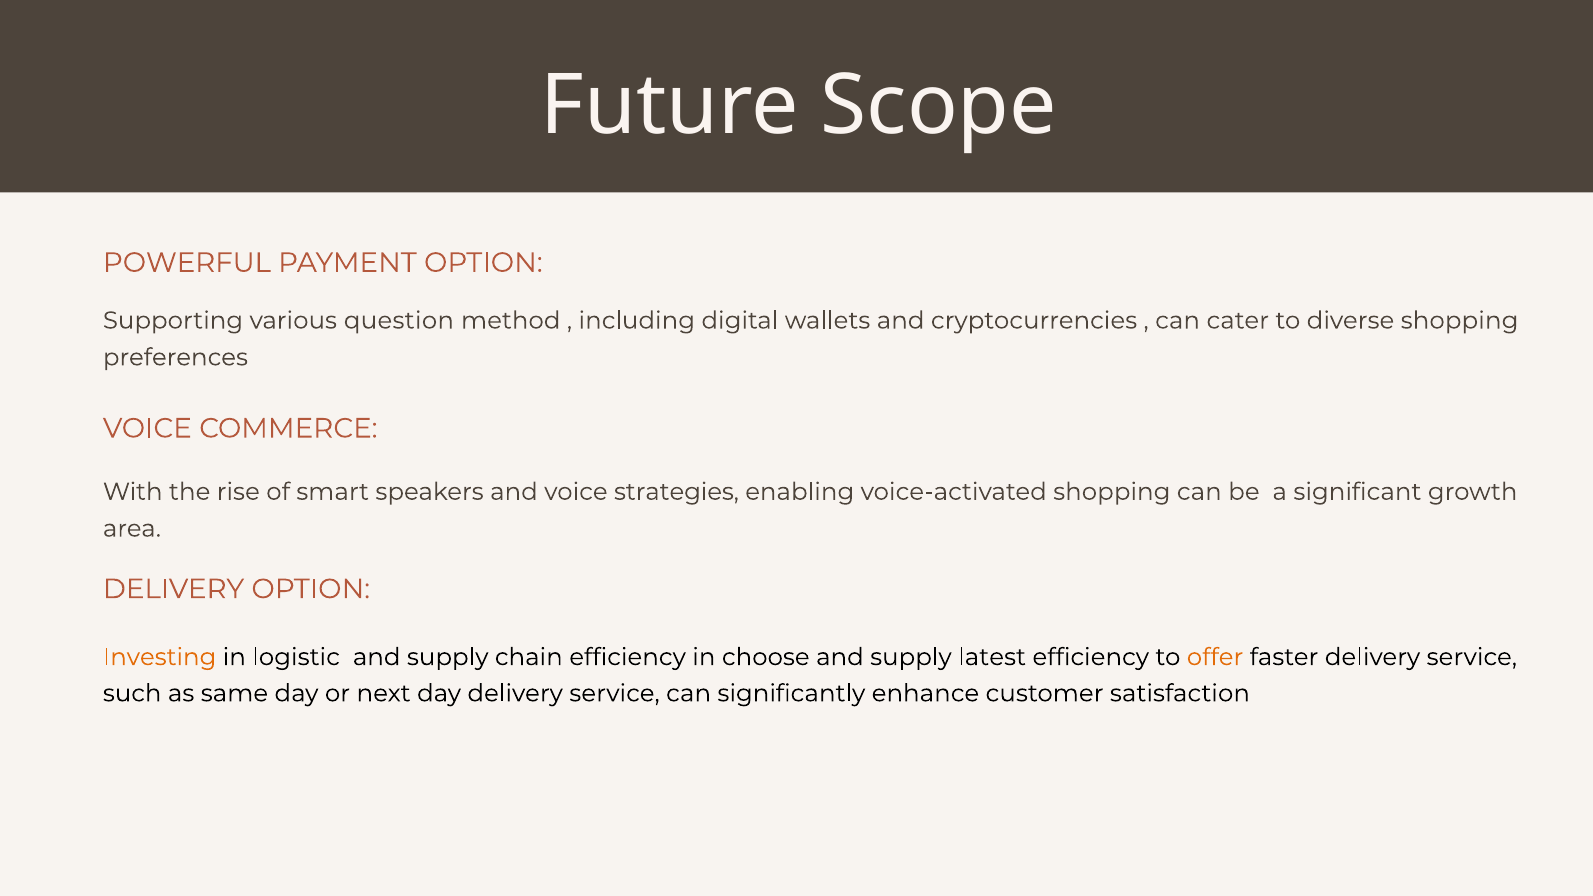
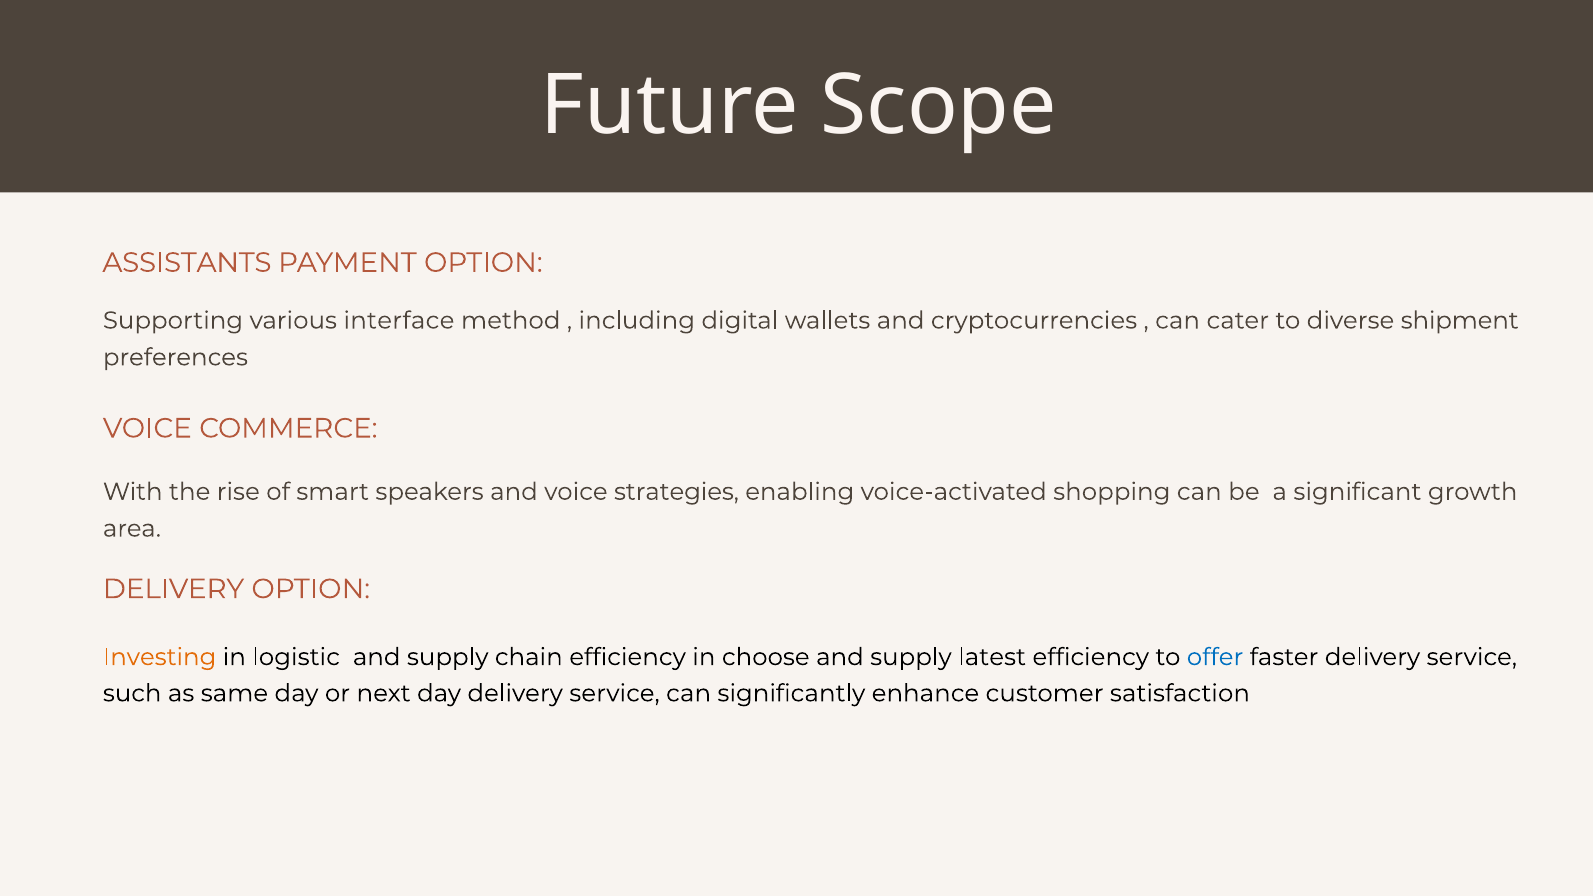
POWERFUL: POWERFUL -> ASSISTANTS
question: question -> interface
diverse shopping: shopping -> shipment
offer colour: orange -> blue
